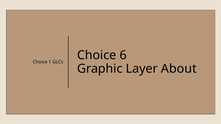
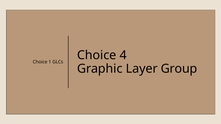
6: 6 -> 4
About: About -> Group
